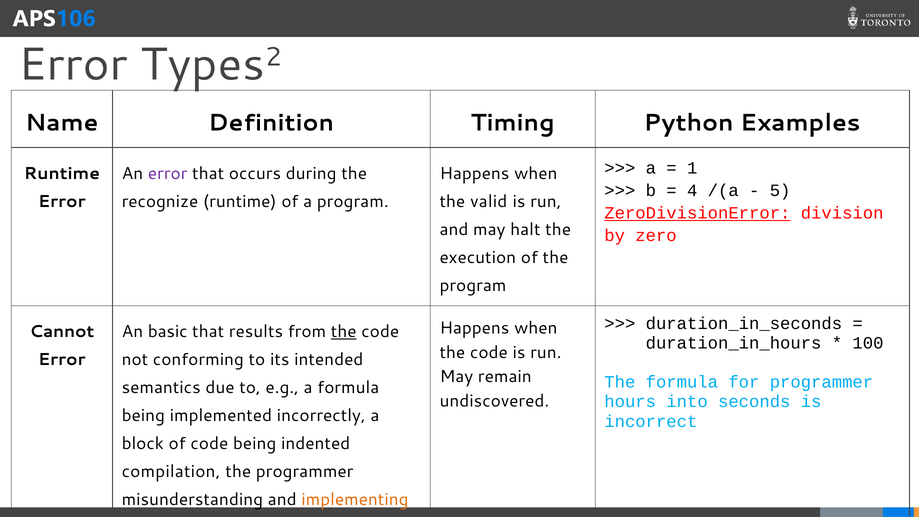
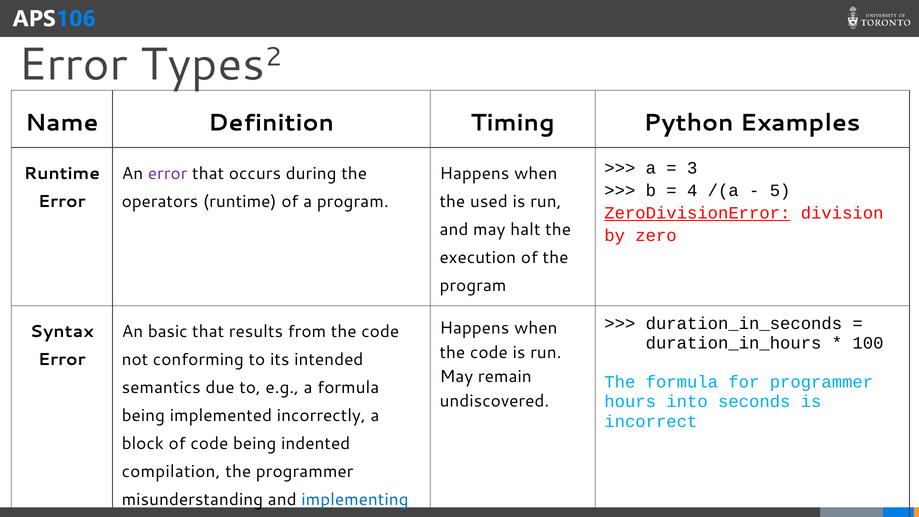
1: 1 -> 3
recognize: recognize -> operators
valid: valid -> used
Cannot: Cannot -> Syntax
the at (344, 332) underline: present -> none
implementing colour: orange -> blue
